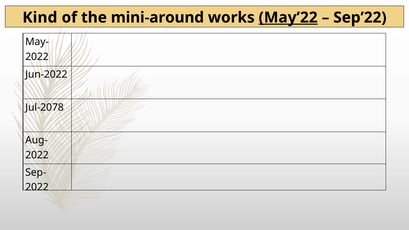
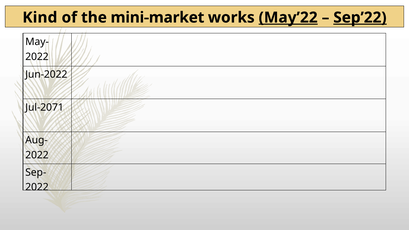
mini-around: mini-around -> mini-market
Sep’22 underline: none -> present
Jul-2078: Jul-2078 -> Jul-2071
